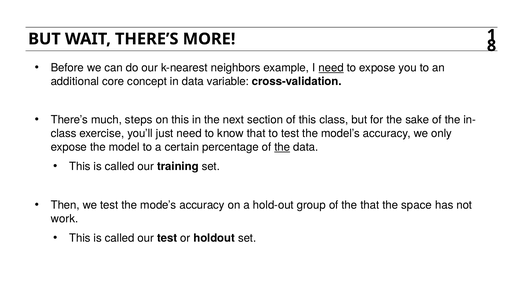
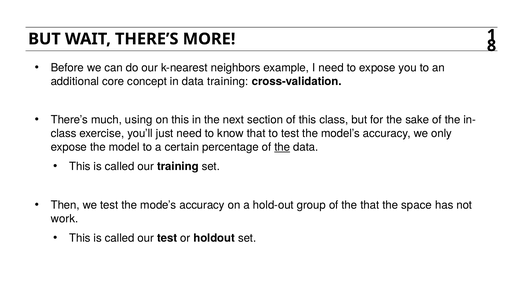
need at (331, 68) underline: present -> none
data variable: variable -> training
steps: steps -> using
